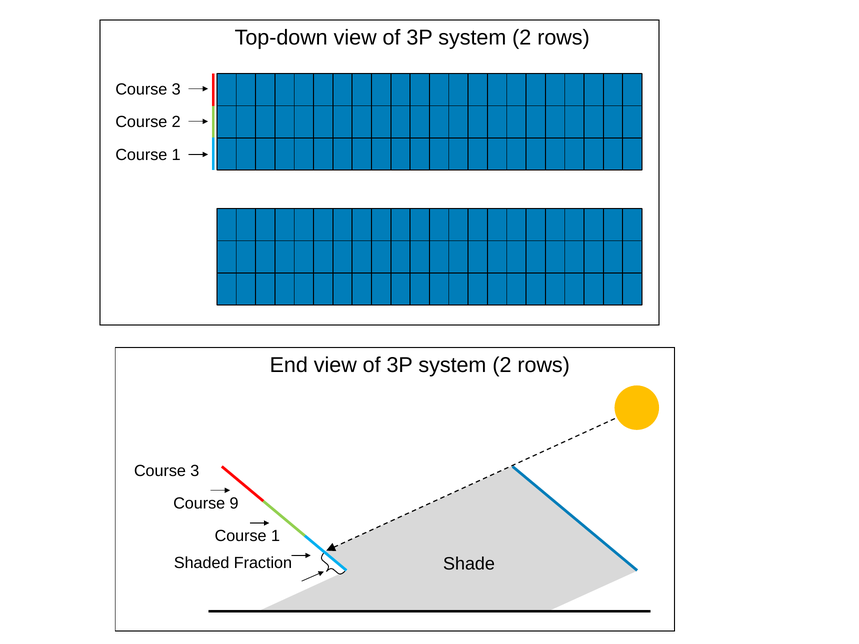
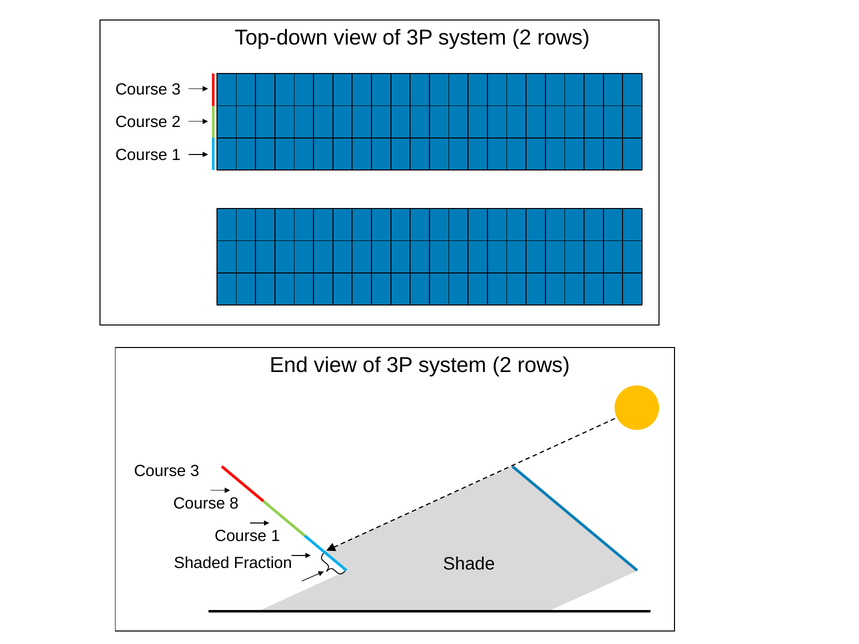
9: 9 -> 8
